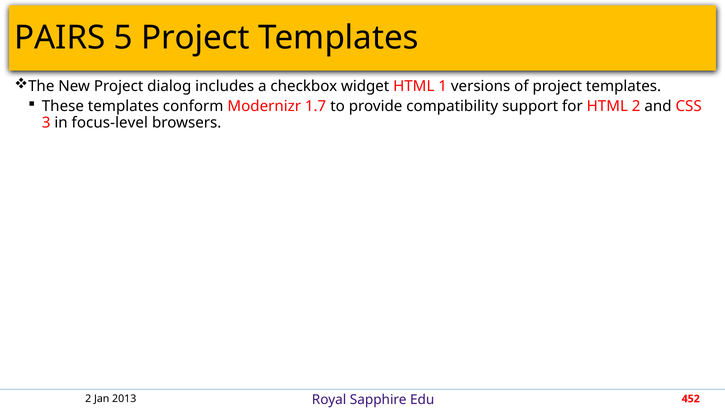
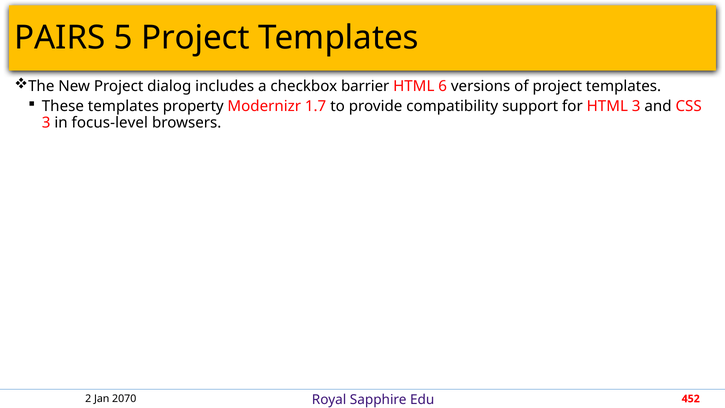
widget: widget -> barrier
1: 1 -> 6
conform: conform -> property
HTML 2: 2 -> 3
2013: 2013 -> 2070
